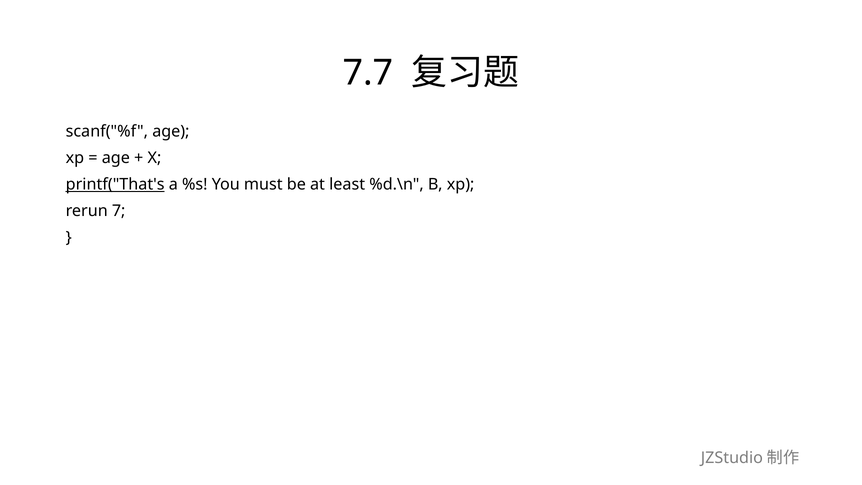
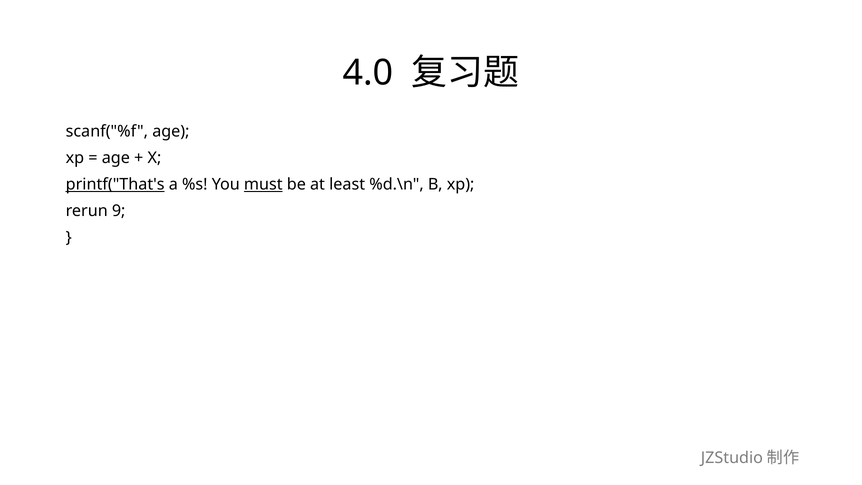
7.7: 7.7 -> 4.0
must underline: none -> present
7: 7 -> 9
